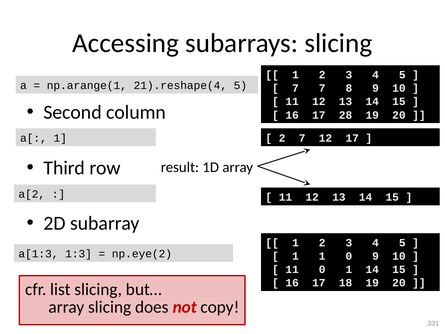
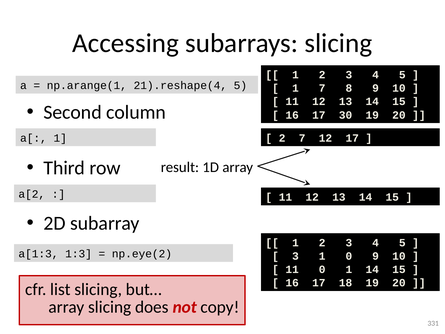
7 at (295, 88): 7 -> 1
28: 28 -> 30
1 at (295, 256): 1 -> 3
